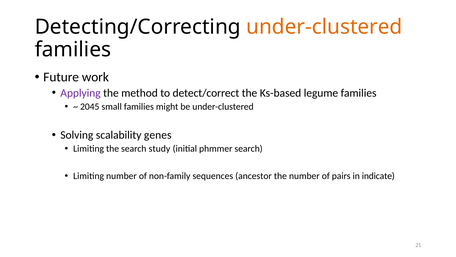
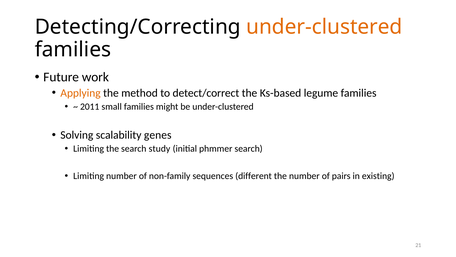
Applying colour: purple -> orange
2045: 2045 -> 2011
ancestor: ancestor -> different
indicate: indicate -> existing
